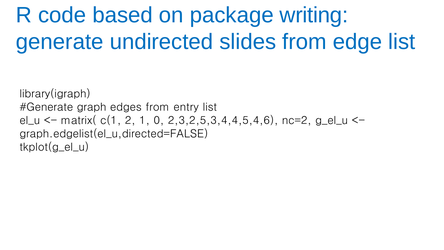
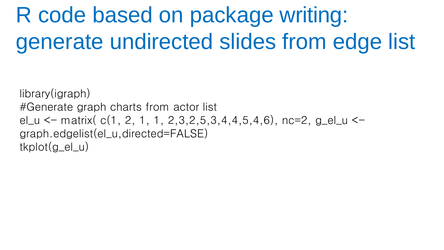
edges: edges -> charts
entry: entry -> actor
1 0: 0 -> 1
